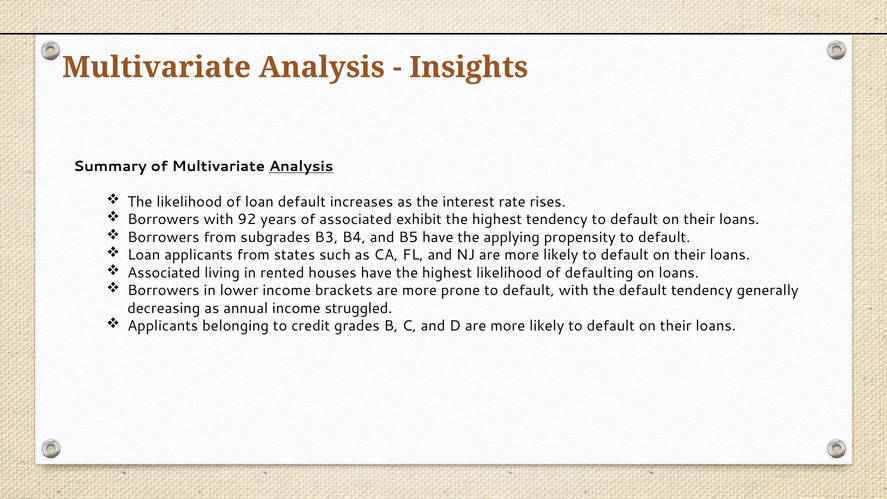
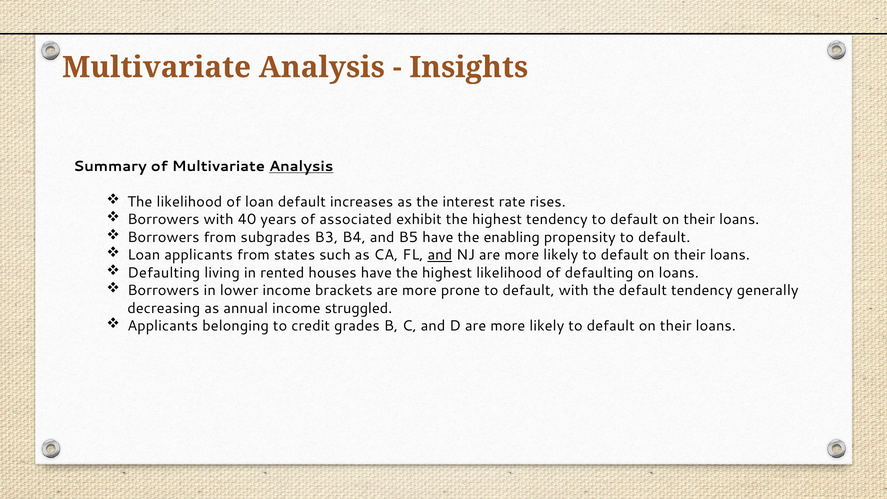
92: 92 -> 40
applying: applying -> enabling
and at (440, 255) underline: none -> present
Associated at (164, 273): Associated -> Defaulting
